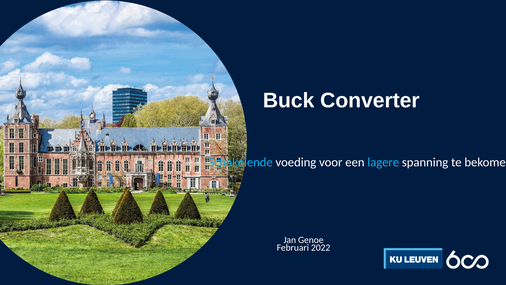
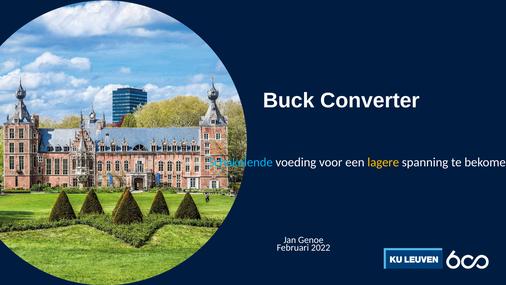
lagere colour: light blue -> yellow
